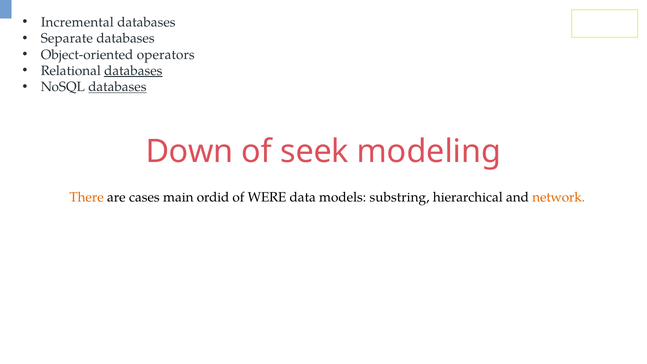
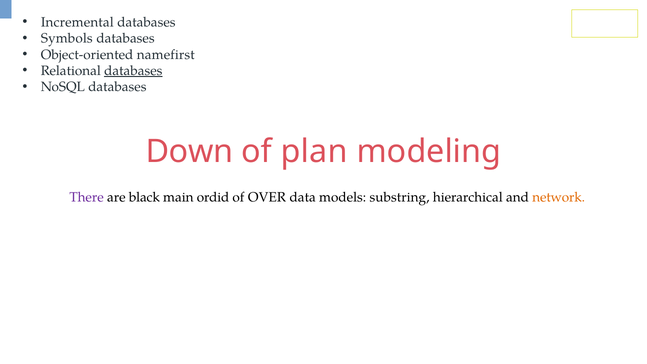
Separate: Separate -> Symbols
operators: operators -> namefirst
databases at (117, 87) underline: present -> none
seek: seek -> plan
There colour: orange -> purple
cases: cases -> black
WERE: WERE -> OVER
